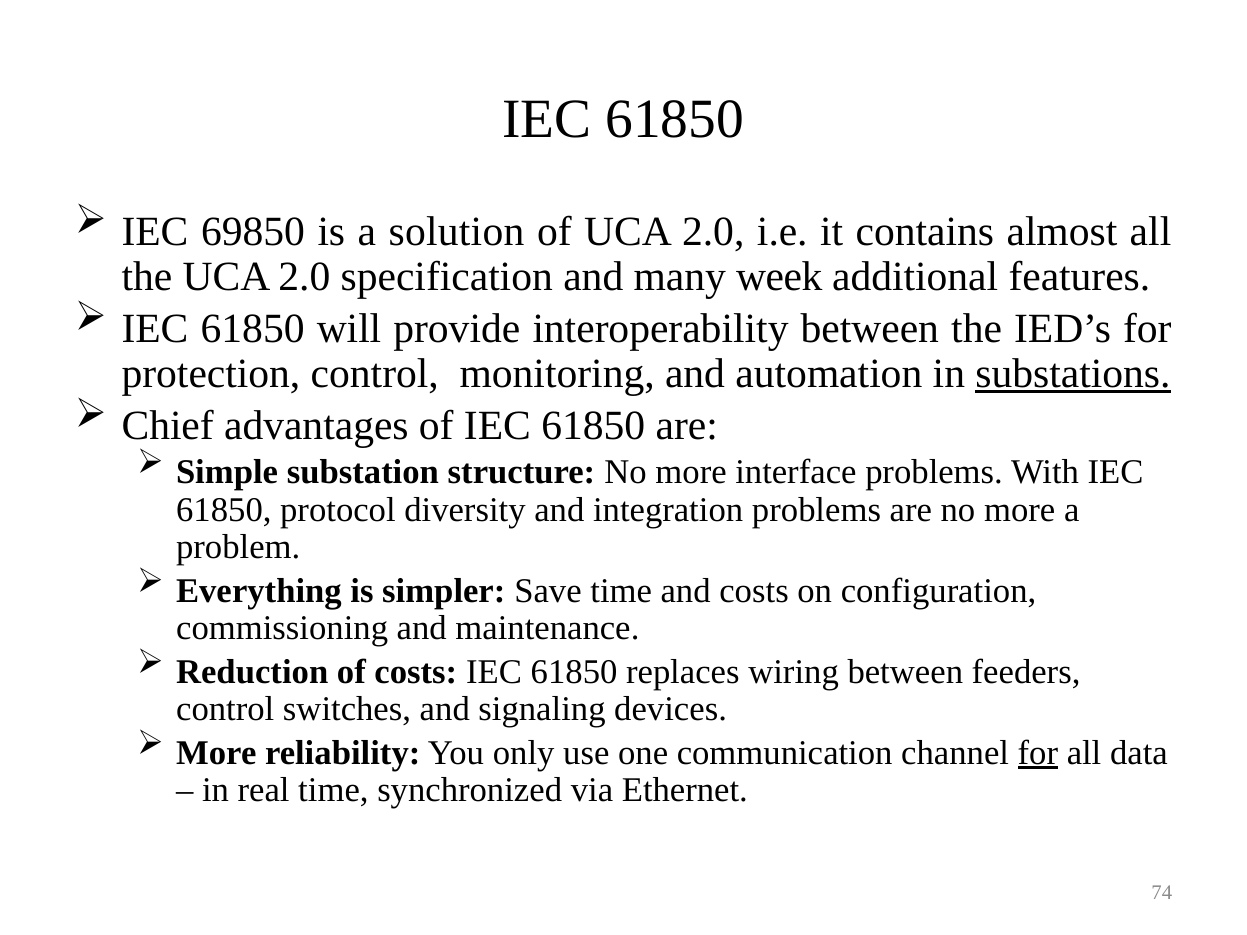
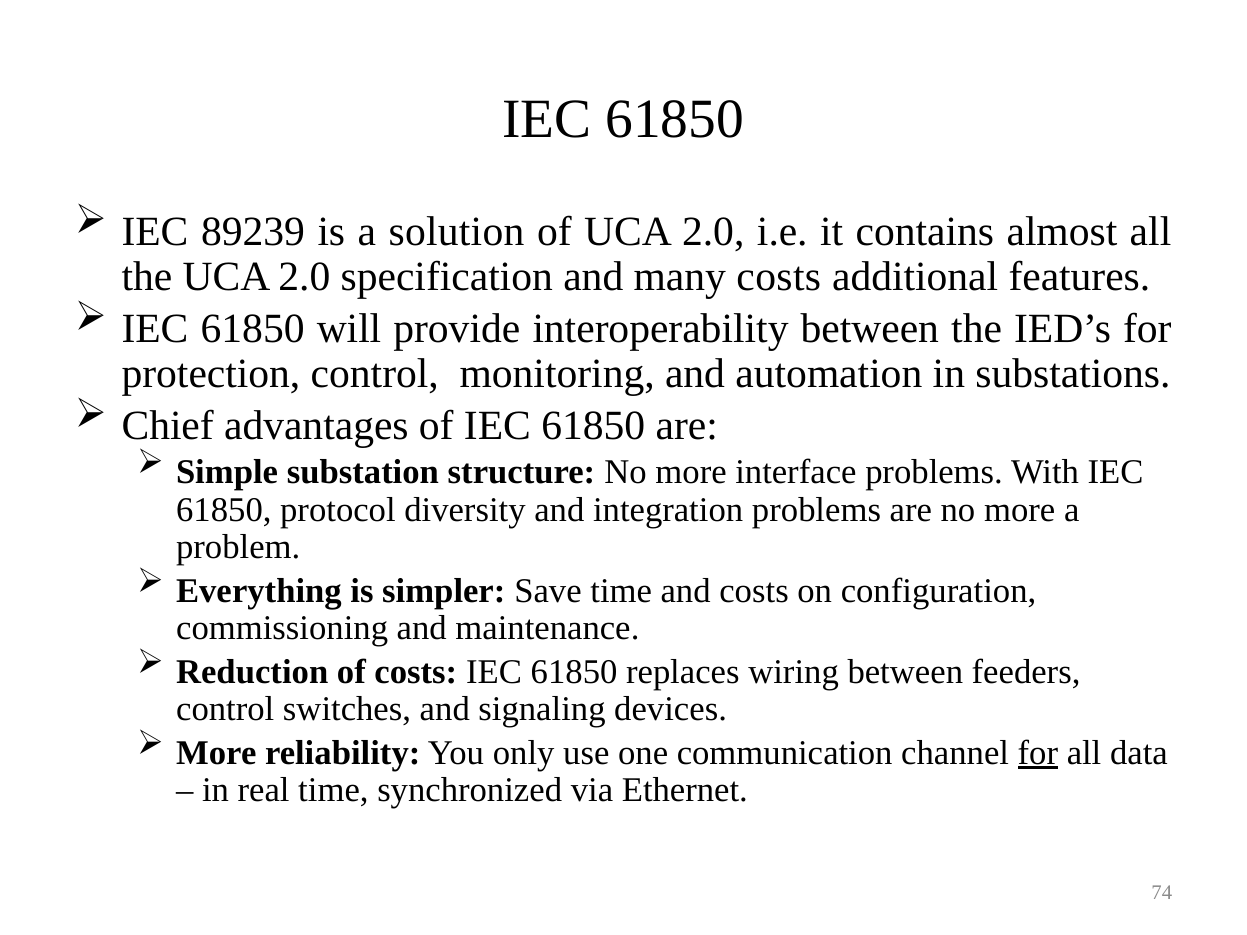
69850: 69850 -> 89239
many week: week -> costs
substations underline: present -> none
